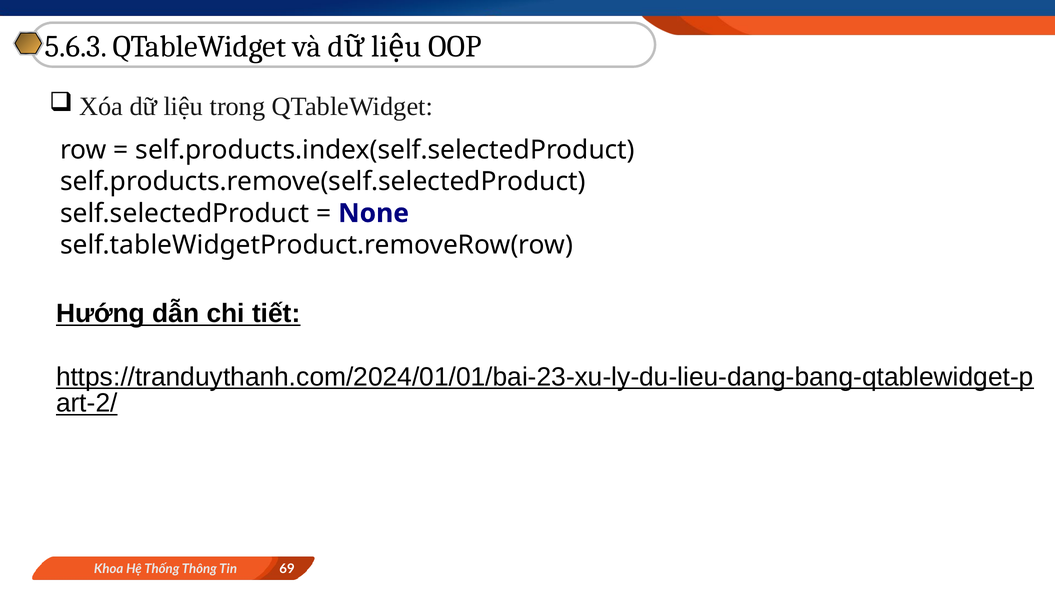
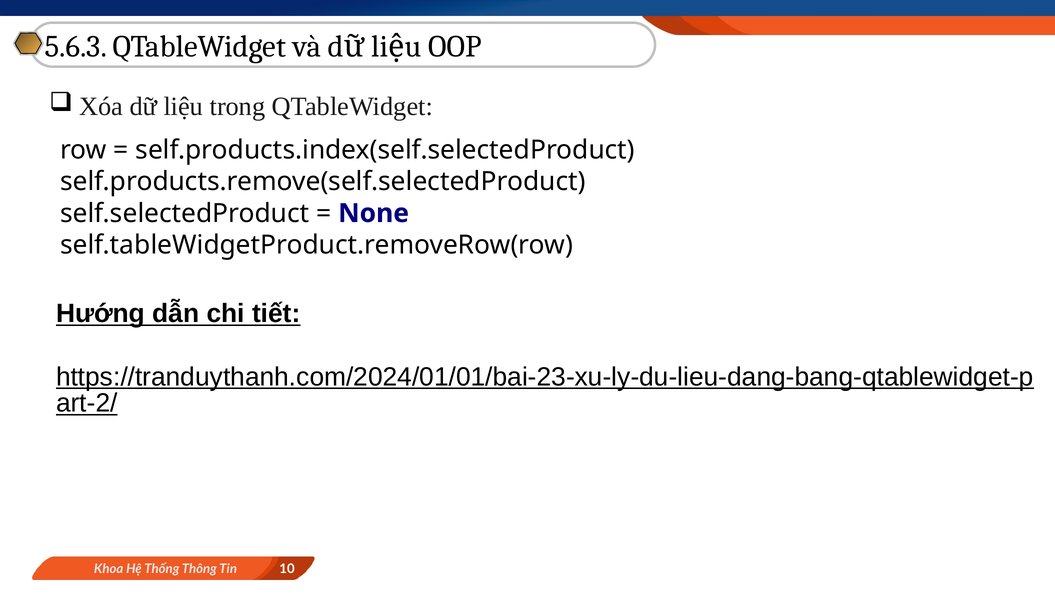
69: 69 -> 10
